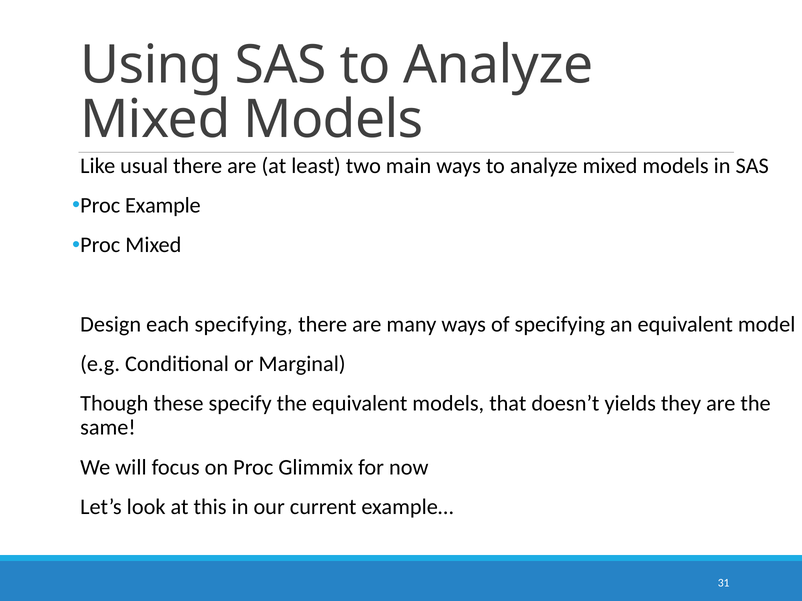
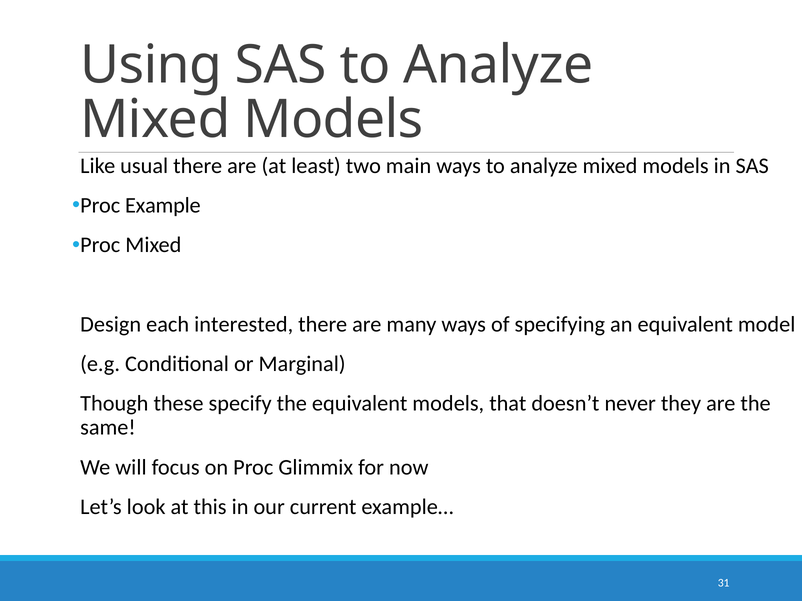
each specifying: specifying -> interested
yields: yields -> never
